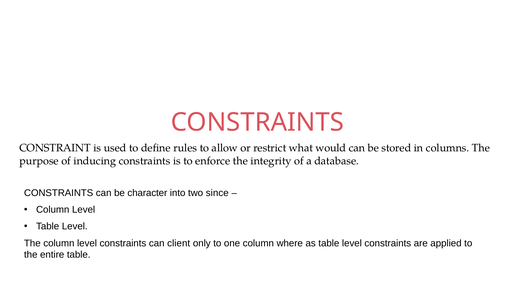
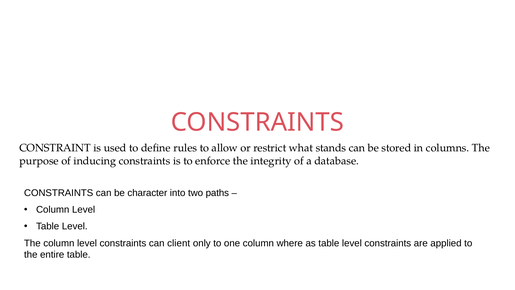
would: would -> stands
since: since -> paths
